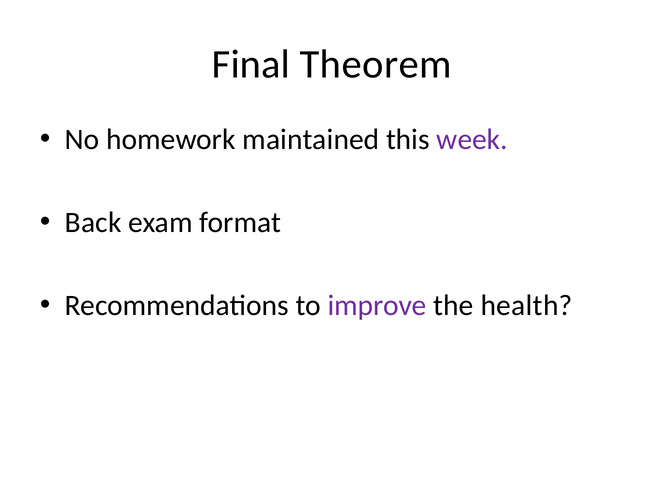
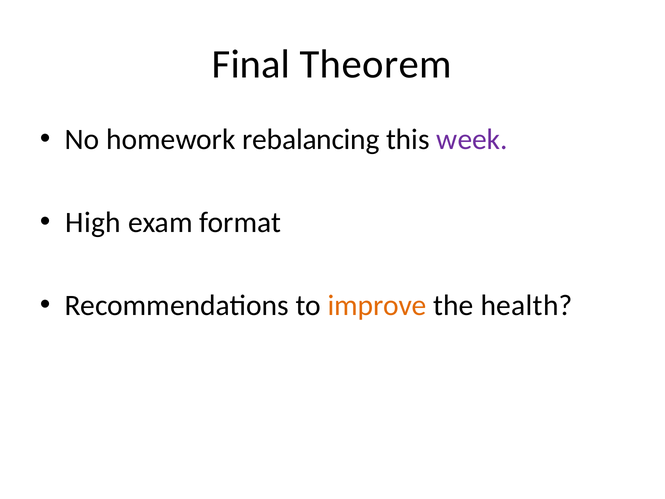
maintained: maintained -> rebalancing
Back: Back -> High
improve colour: purple -> orange
